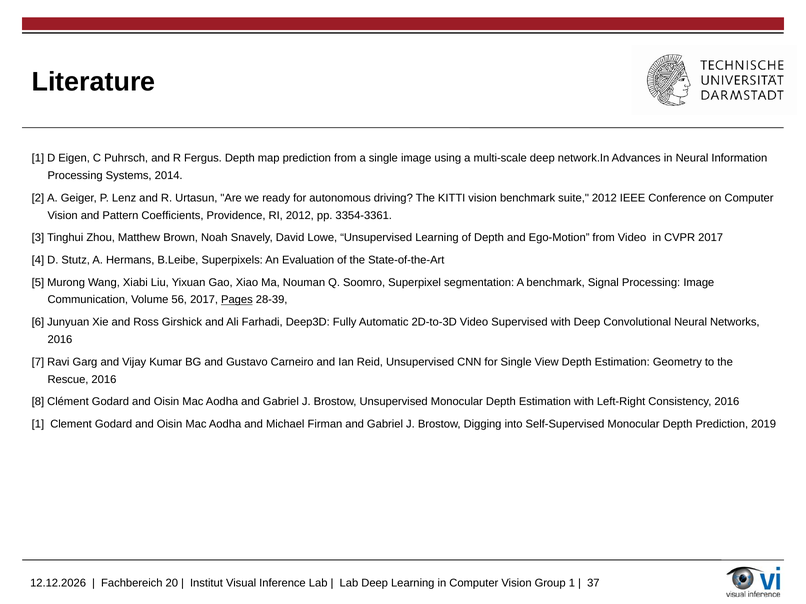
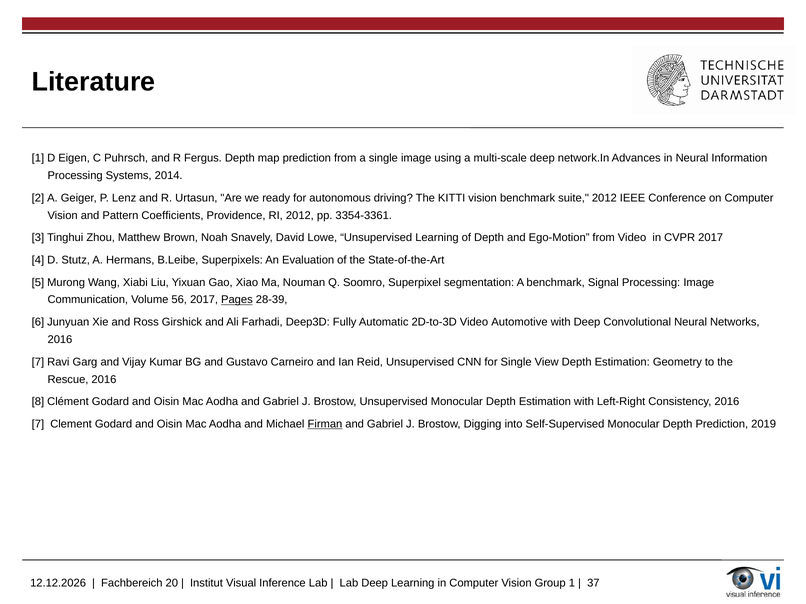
Supervised: Supervised -> Automotive
1 at (38, 424): 1 -> 7
Firman underline: none -> present
